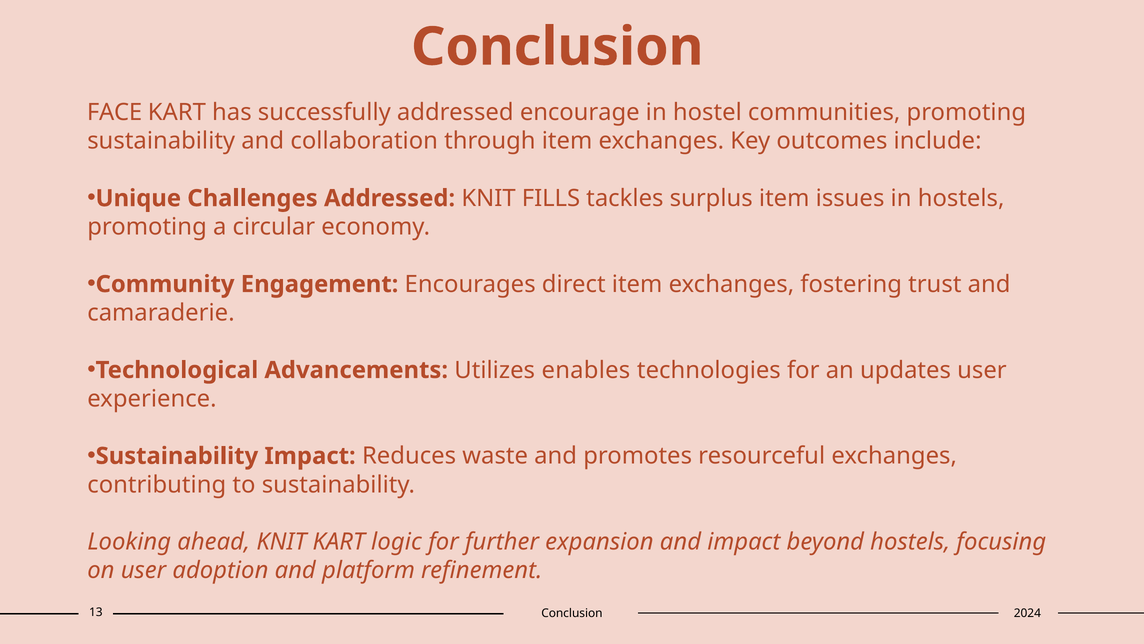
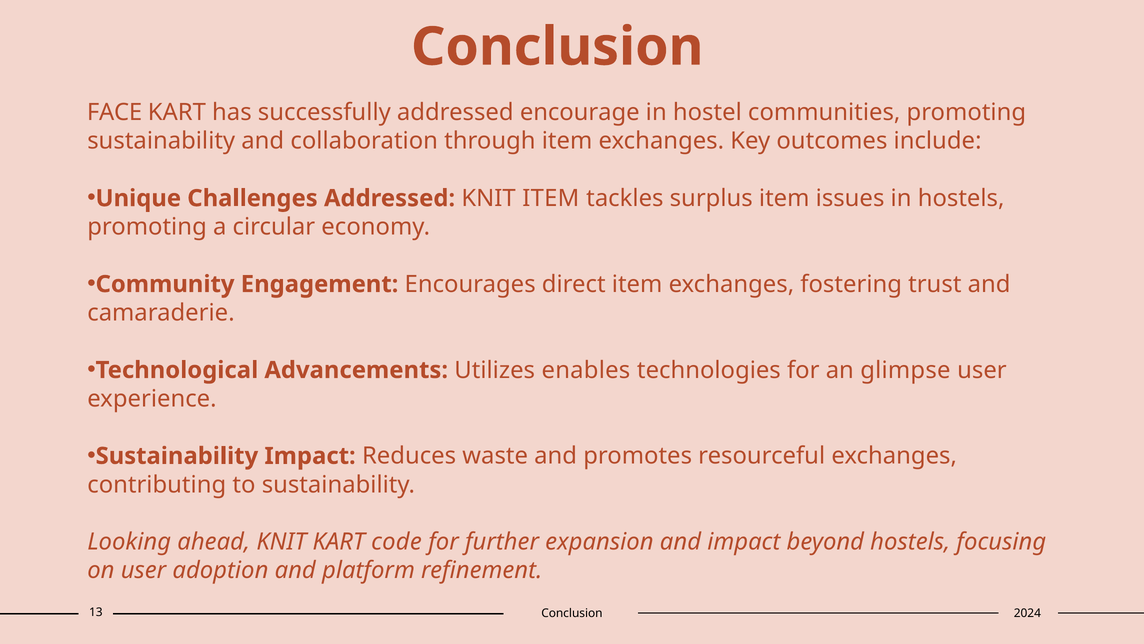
KNIT FILLS: FILLS -> ITEM
updates: updates -> glimpse
logic: logic -> code
